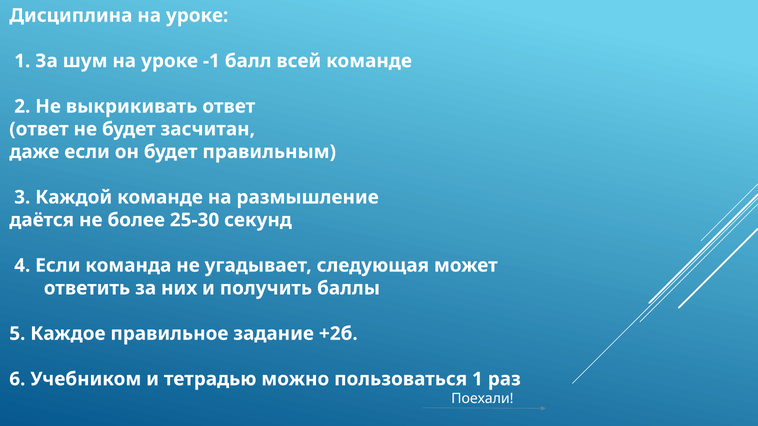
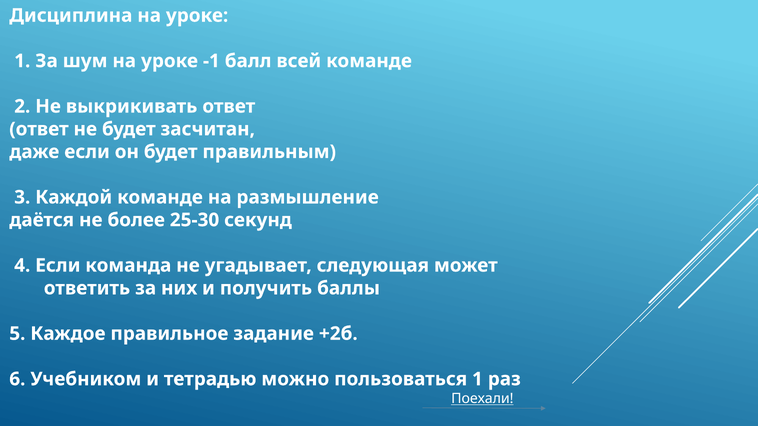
Поехали underline: none -> present
